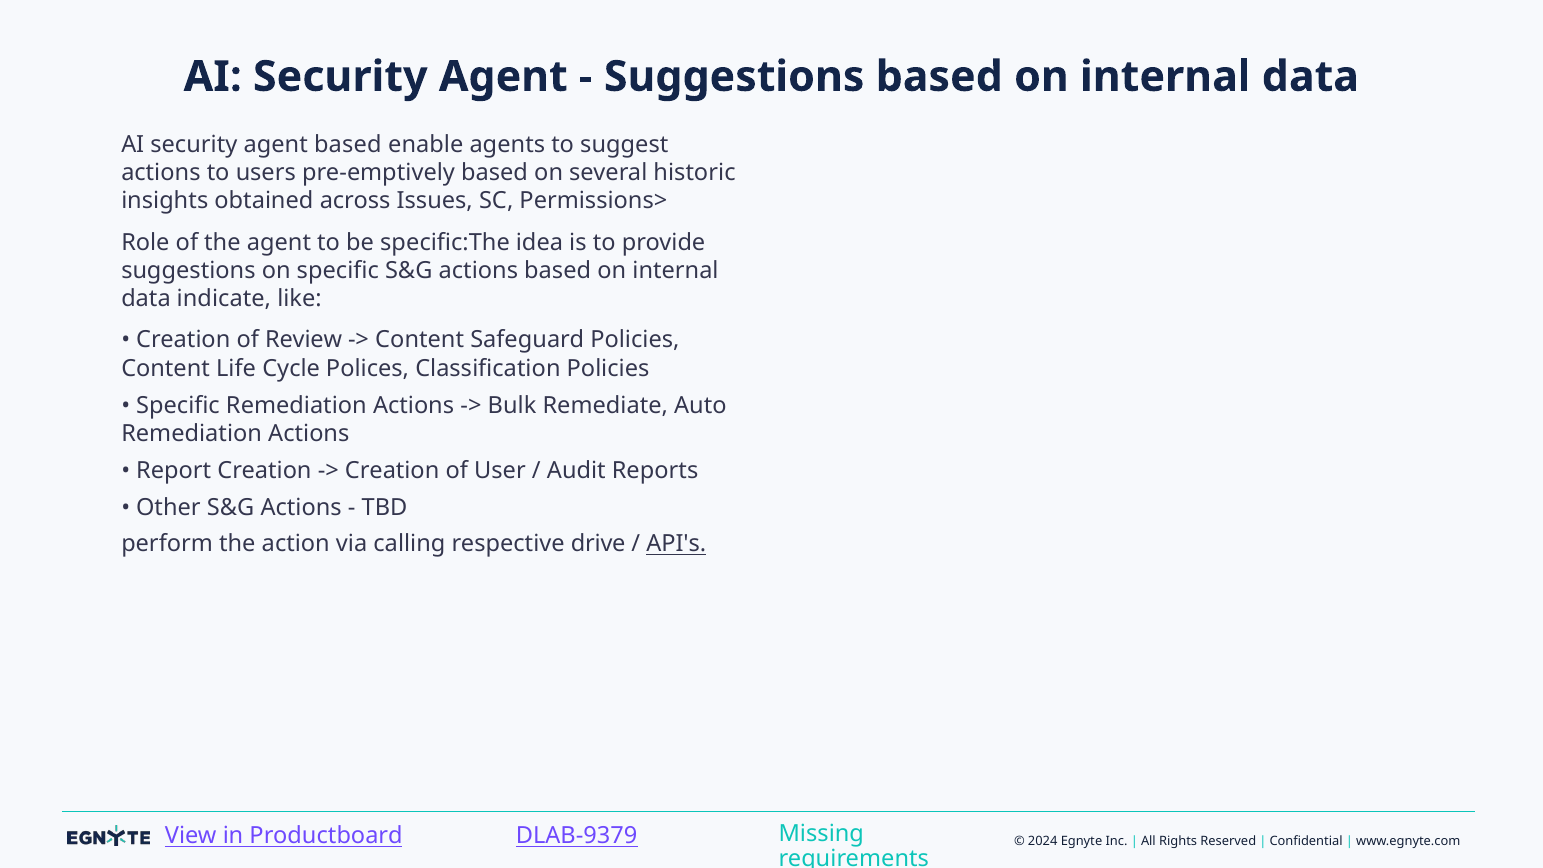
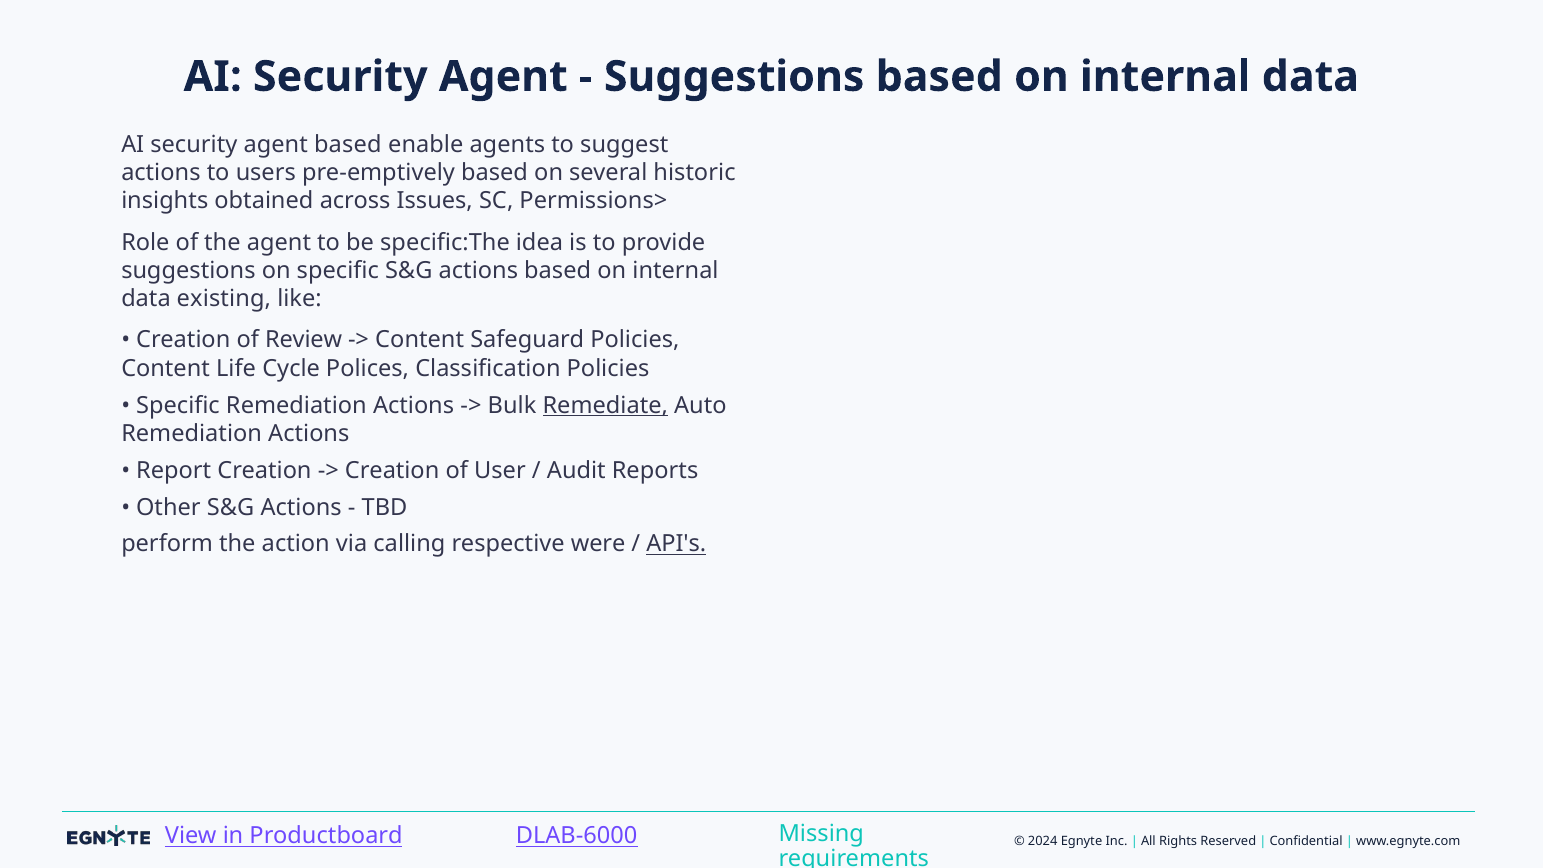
indicate: indicate -> existing
Remediate underline: none -> present
drive: drive -> were
DLAB-9379: DLAB-9379 -> DLAB-6000
